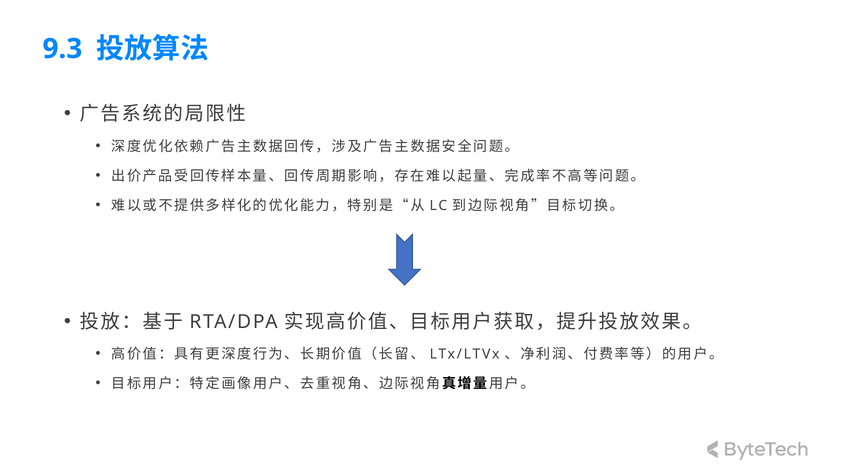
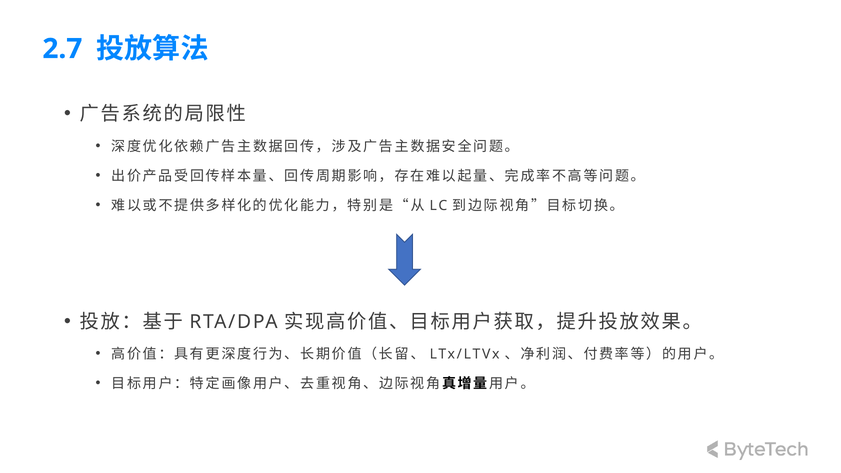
9.3: 9.3 -> 2.7
